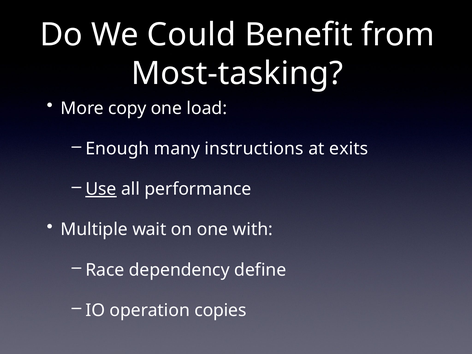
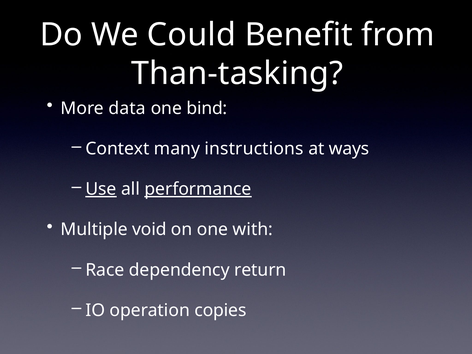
Most-tasking: Most-tasking -> Than-tasking
copy: copy -> data
load: load -> bind
Enough: Enough -> Context
exits: exits -> ways
performance underline: none -> present
wait: wait -> void
define: define -> return
